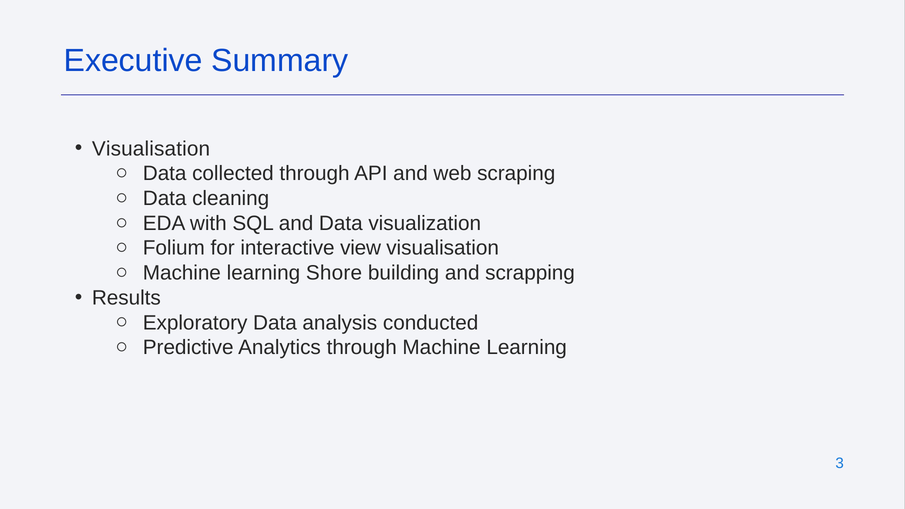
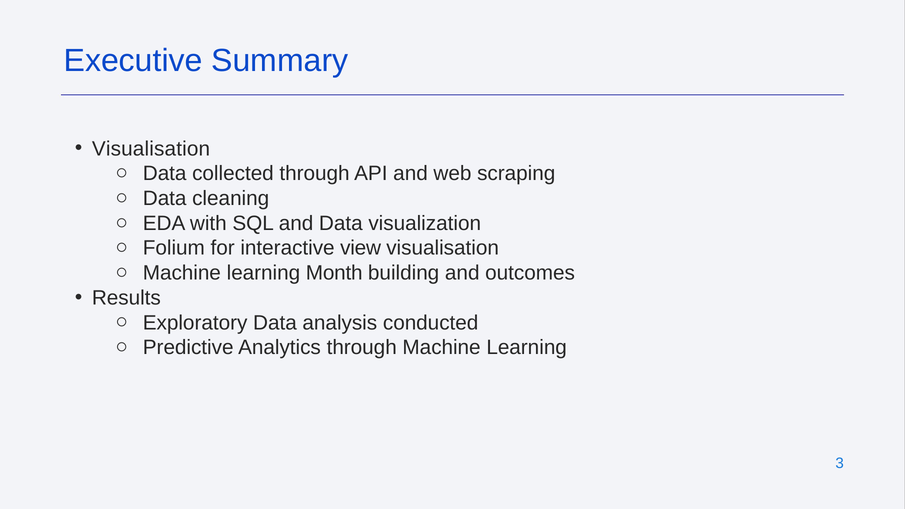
Shore: Shore -> Month
scrapping: scrapping -> outcomes
